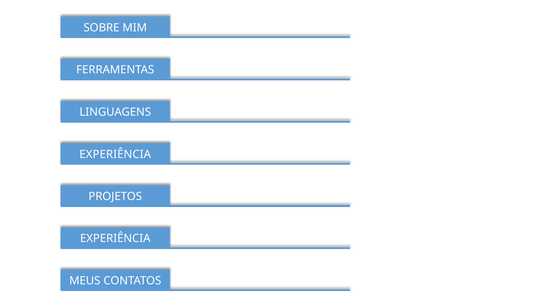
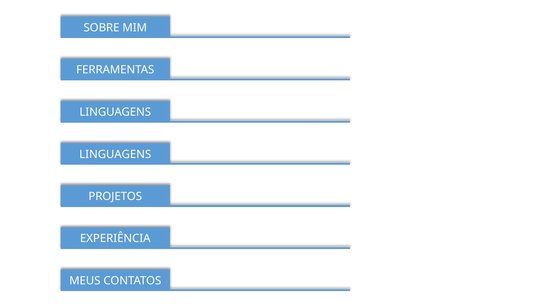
EXPERIÊNCIA at (115, 154): EXPERIÊNCIA -> LINGUAGENS
